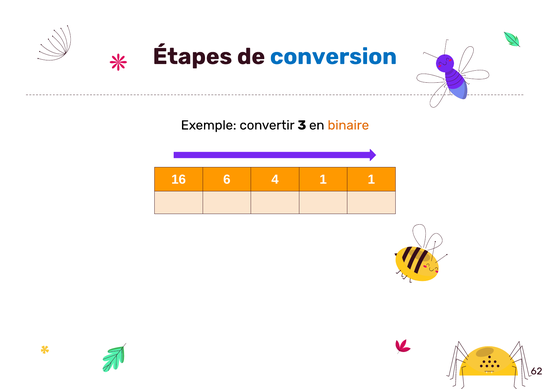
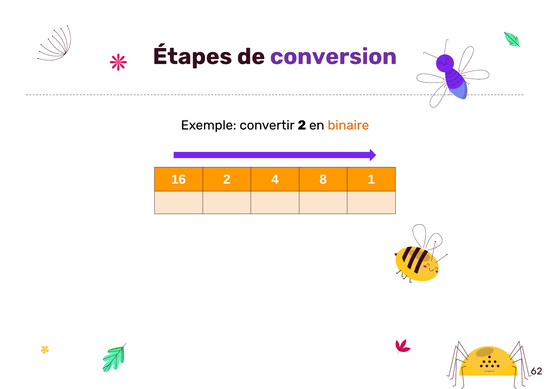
conversion colour: blue -> purple
convertir 3: 3 -> 2
16 6: 6 -> 2
4 1: 1 -> 8
